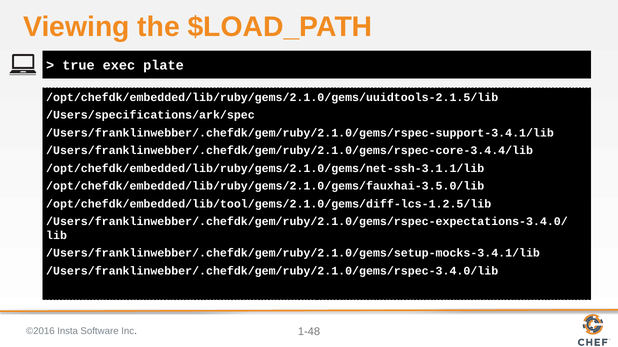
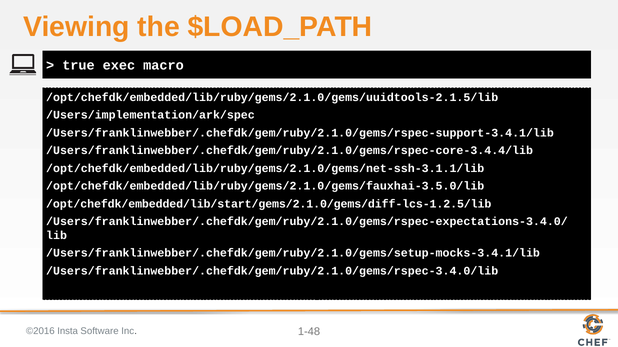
plate: plate -> macro
/Users/specifications/ark/spec: /Users/specifications/ark/spec -> /Users/implementation/ark/spec
/opt/chefdk/embedded/lib/tool/gems/2.1.0/gems/diff-lcs-1.2.5/lib: /opt/chefdk/embedded/lib/tool/gems/2.1.0/gems/diff-lcs-1.2.5/lib -> /opt/chefdk/embedded/lib/start/gems/2.1.0/gems/diff-lcs-1.2.5/lib
